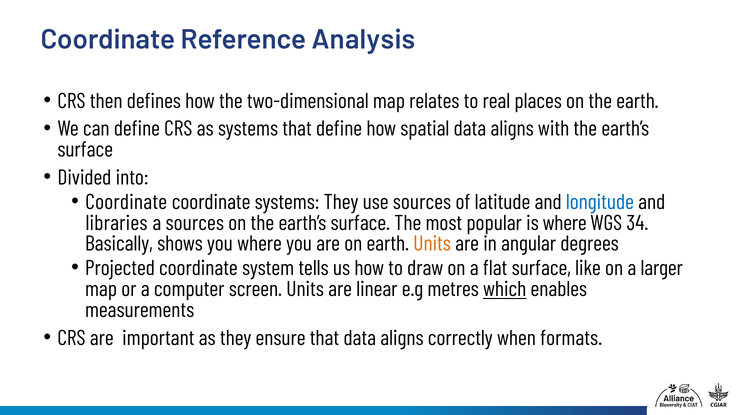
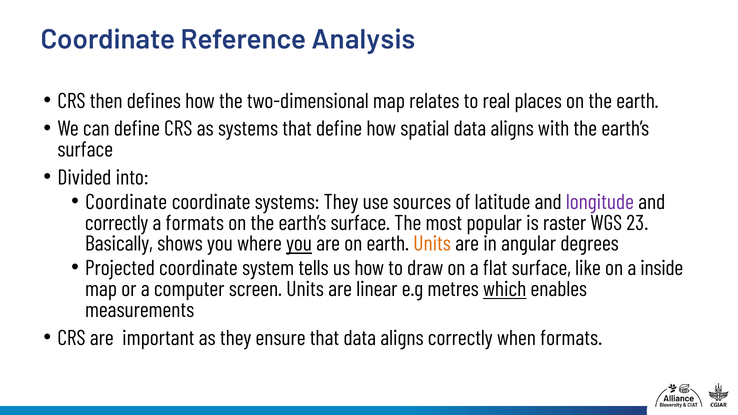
longitude colour: blue -> purple
libraries at (116, 223): libraries -> correctly
a sources: sources -> formats
is where: where -> raster
34: 34 -> 23
you at (299, 244) underline: none -> present
larger: larger -> inside
